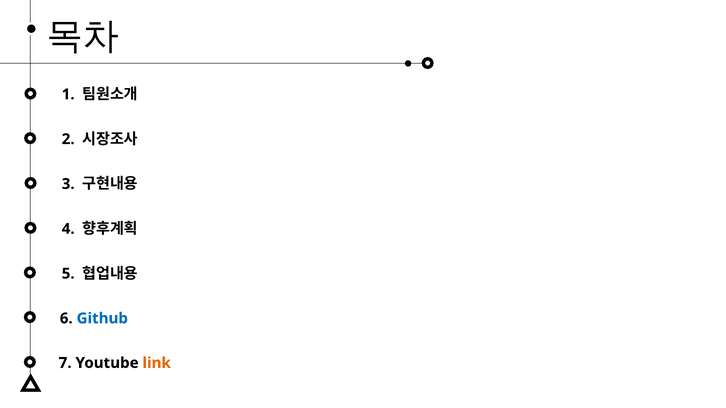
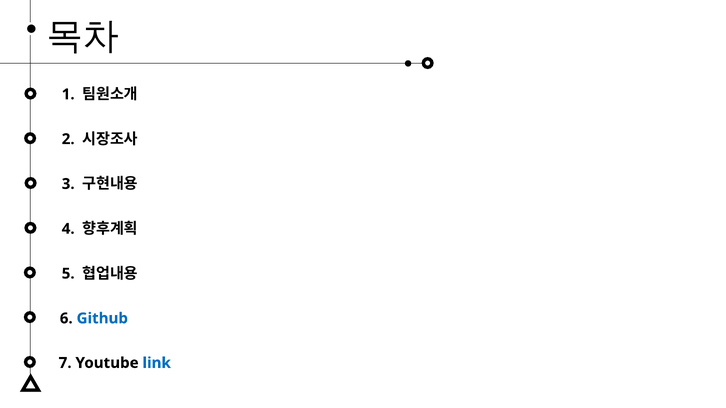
link colour: orange -> blue
